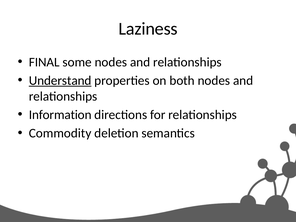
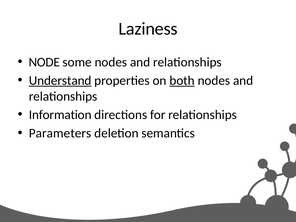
FINAL: FINAL -> NODE
both underline: none -> present
Commodity: Commodity -> Parameters
